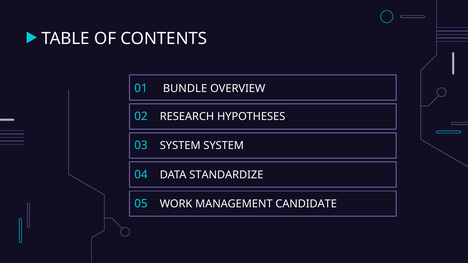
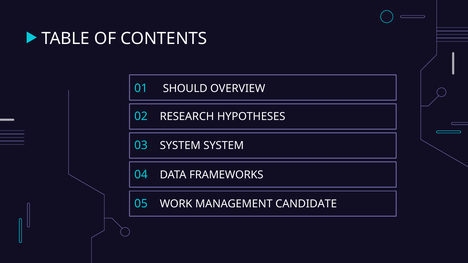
BUNDLE: BUNDLE -> SHOULD
STANDARDIZE: STANDARDIZE -> FRAMEWORKS
